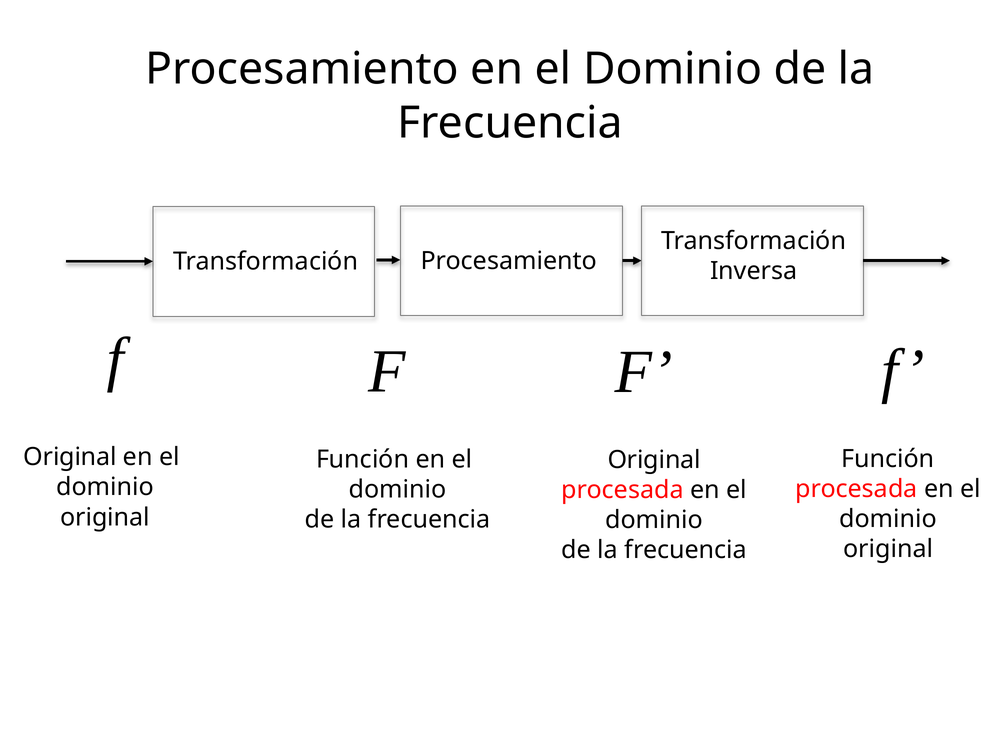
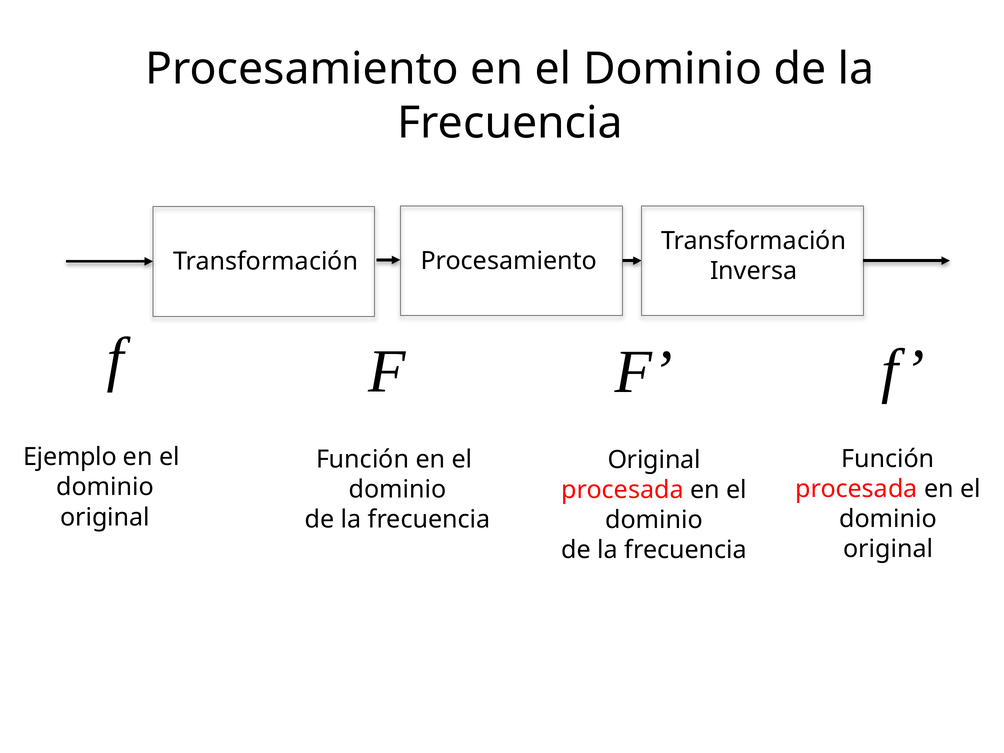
Original at (70, 457): Original -> Ejemplo
